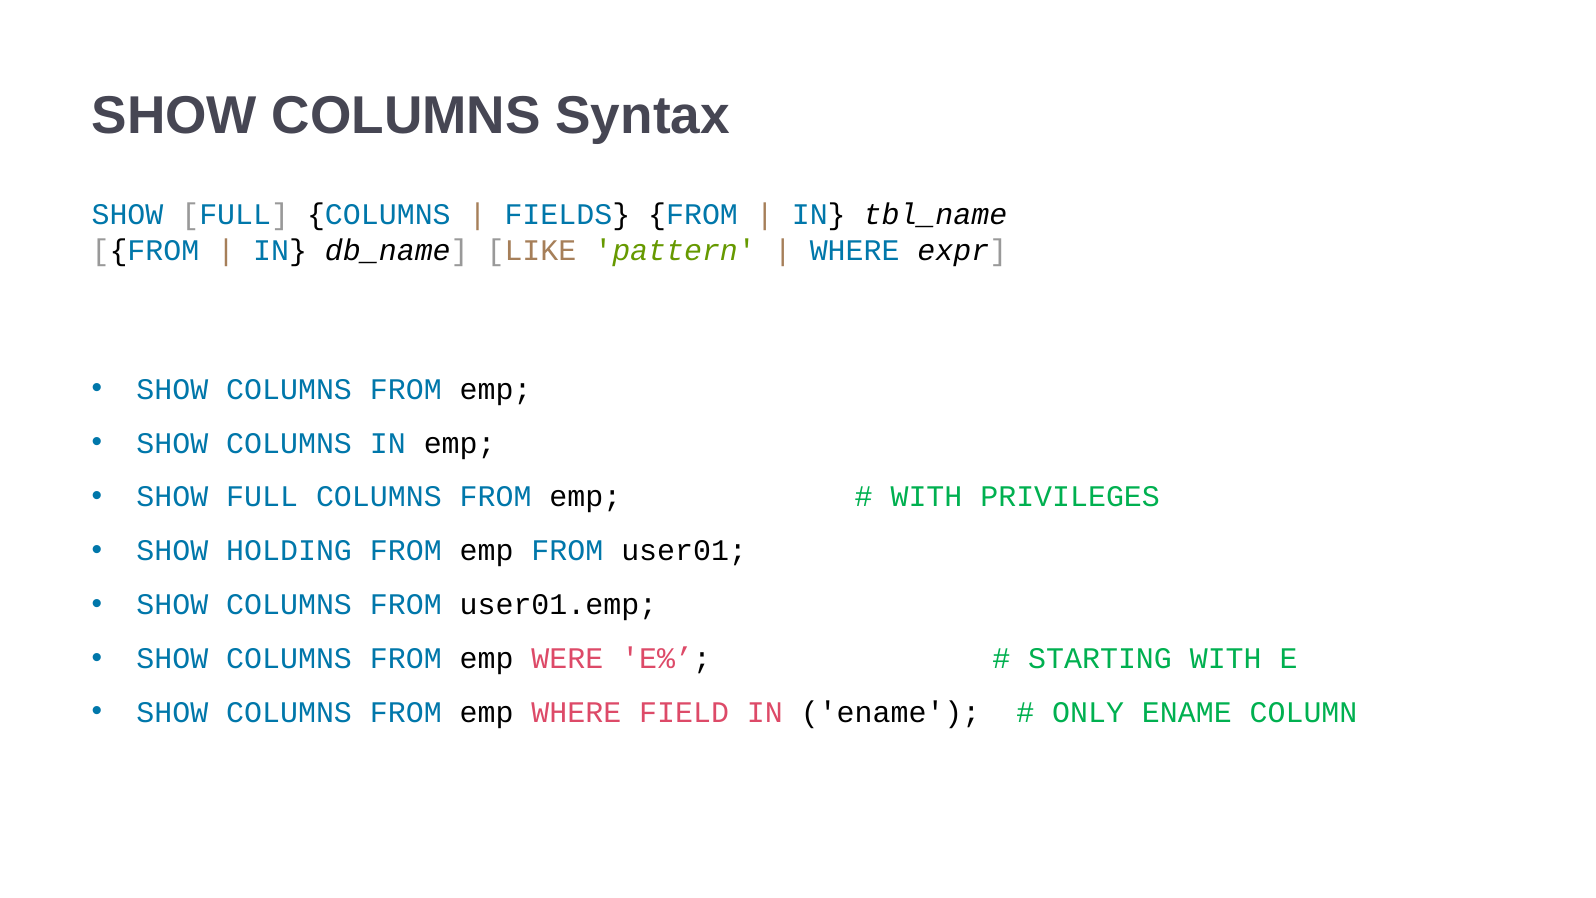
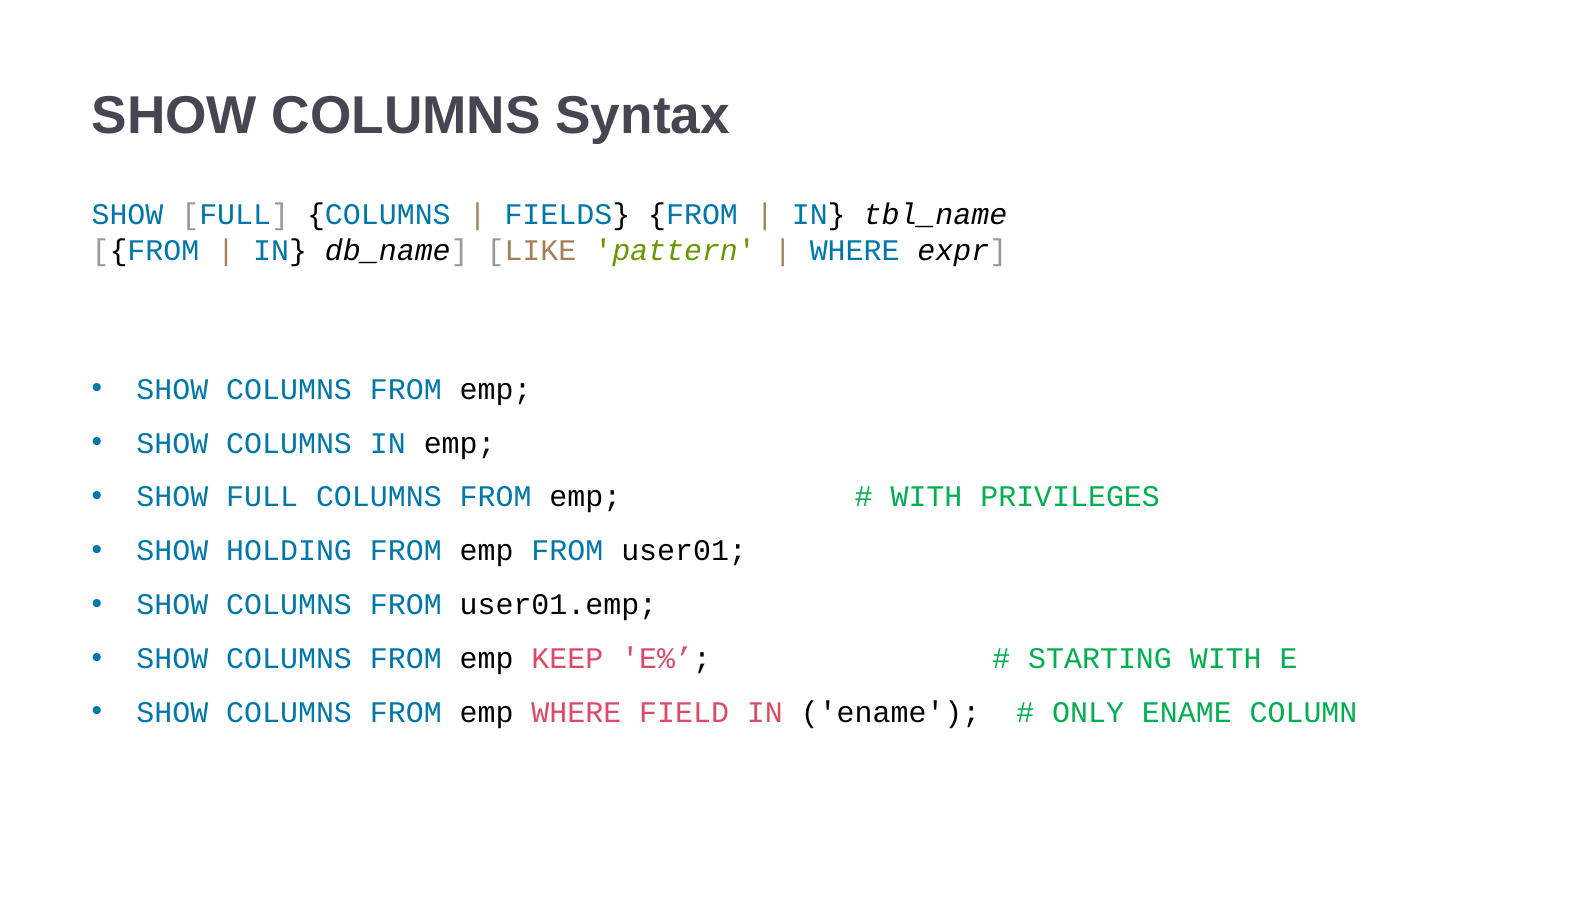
WERE: WERE -> KEEP
